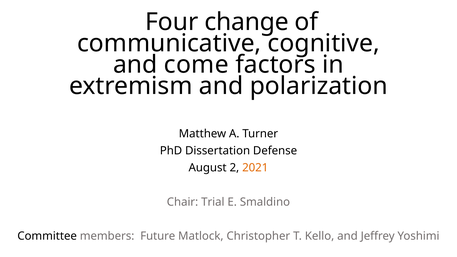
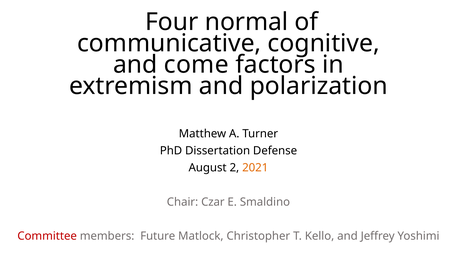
change: change -> normal
Trial: Trial -> Czar
Committee colour: black -> red
